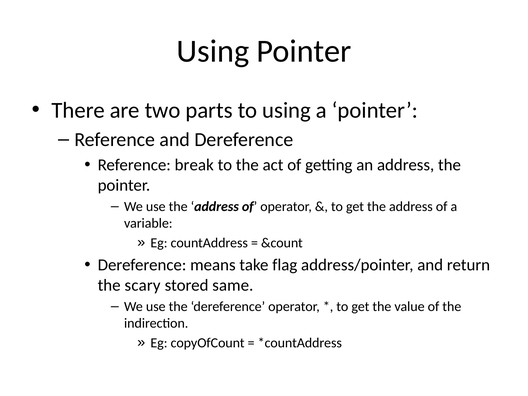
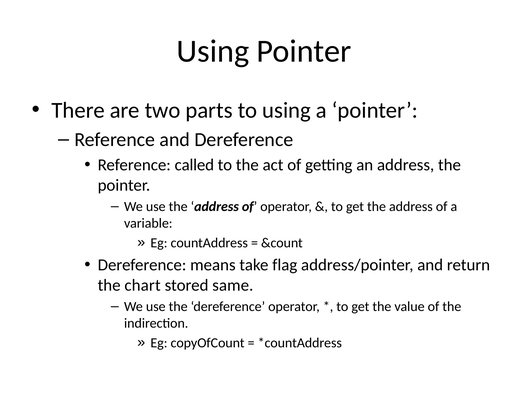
break: break -> called
scary: scary -> chart
